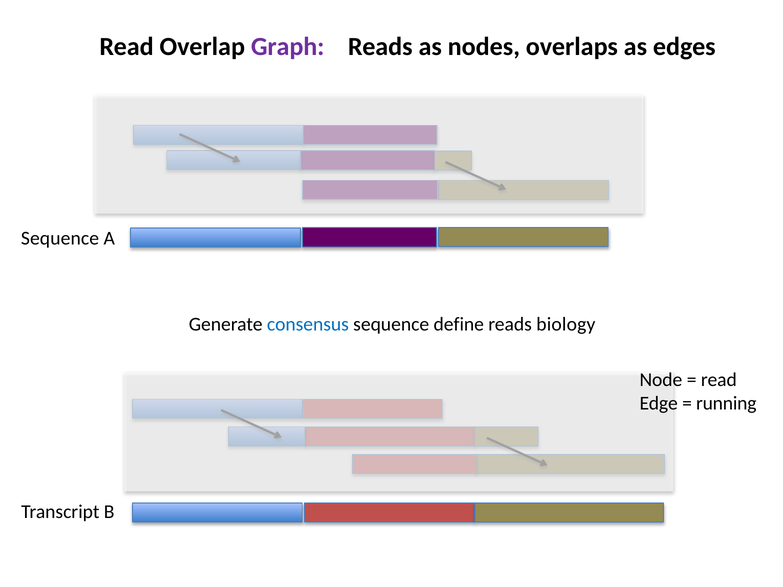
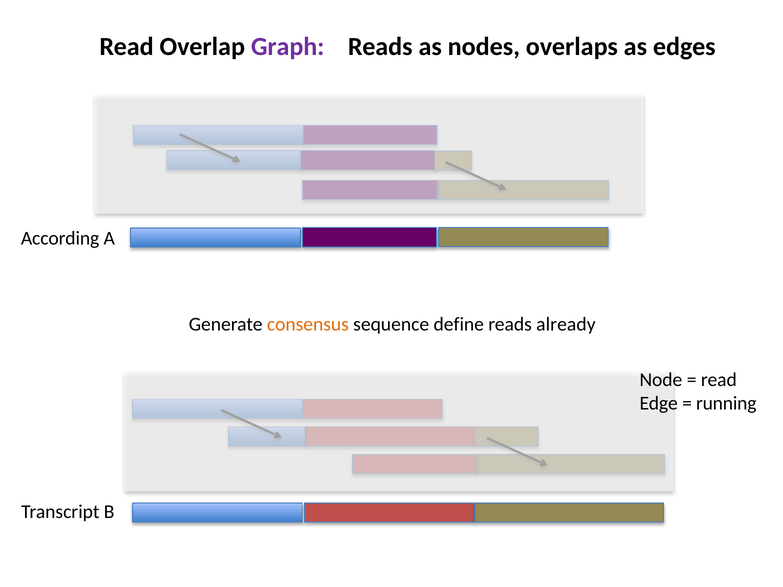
Sequence at (60, 239): Sequence -> According
consensus colour: blue -> orange
biology: biology -> already
